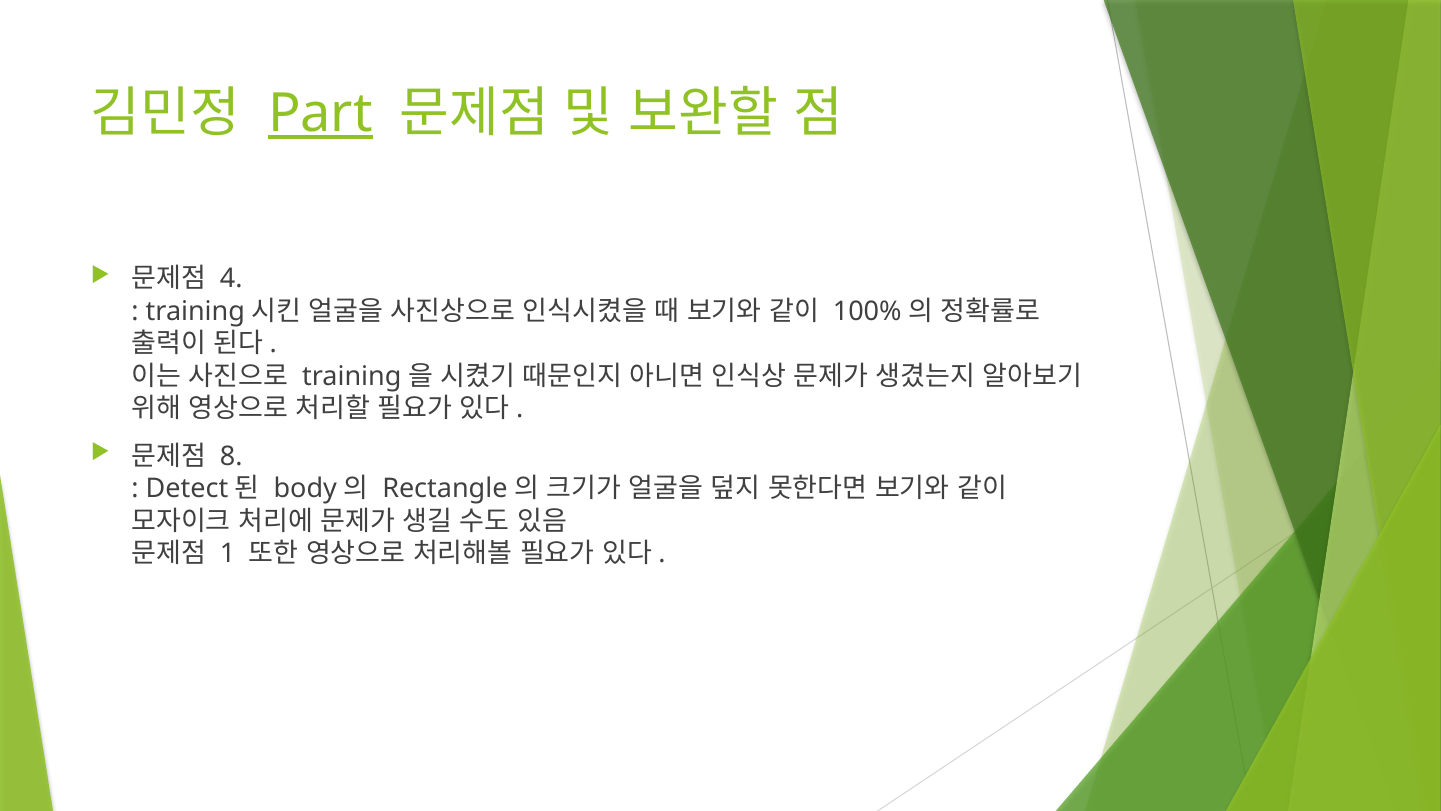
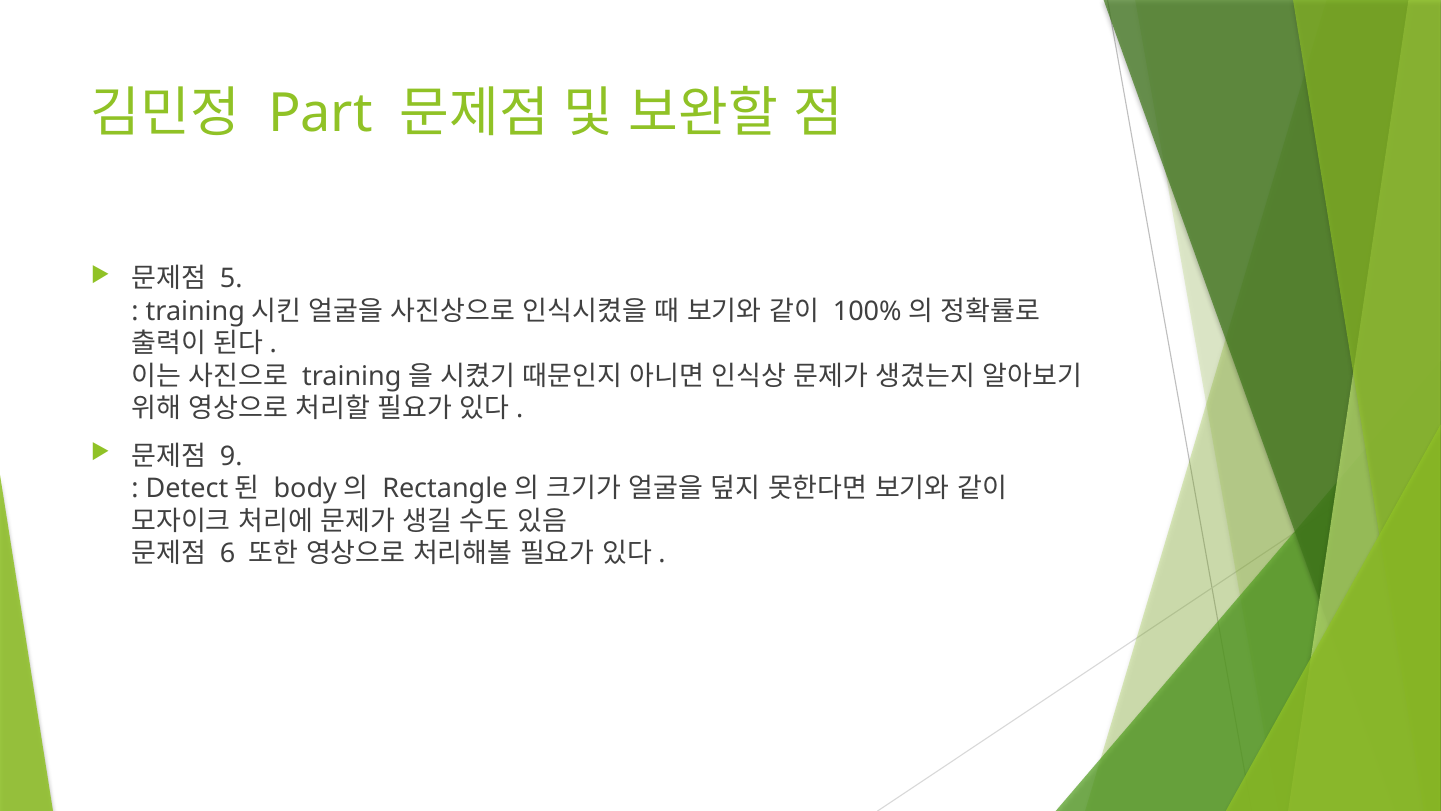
Part underline: present -> none
4: 4 -> 5
8: 8 -> 9
1: 1 -> 6
